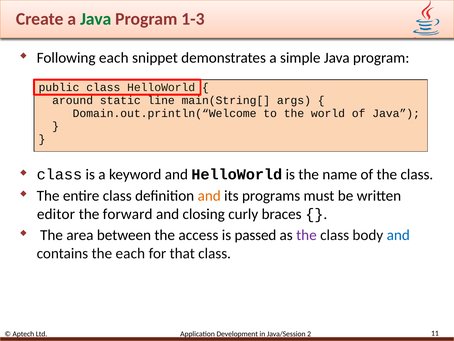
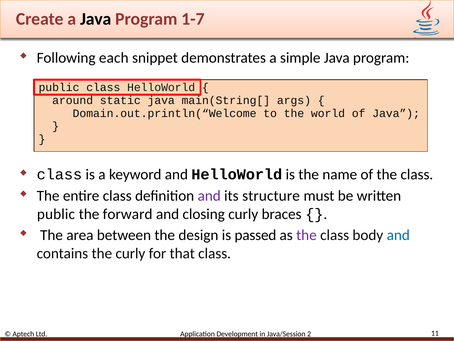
Java at (96, 19) colour: green -> black
1-3: 1-3 -> 1-7
static line: line -> java
and at (209, 196) colour: orange -> purple
programs: programs -> structure
editor at (56, 214): editor -> public
access: access -> design
the each: each -> curly
